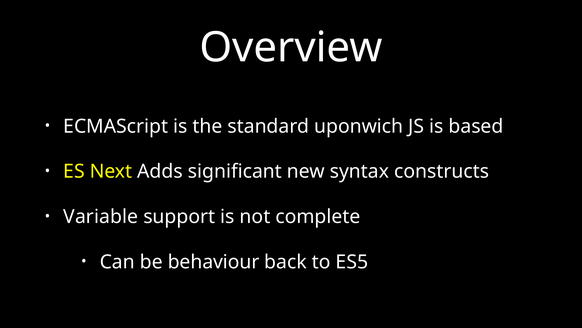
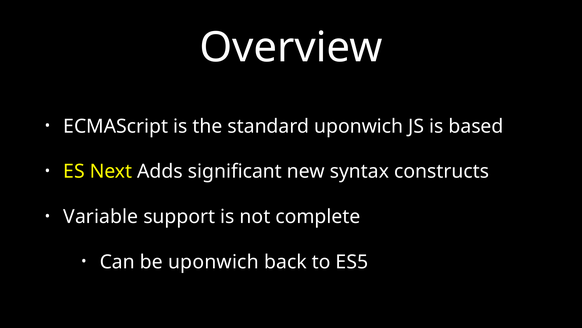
be behaviour: behaviour -> uponwich
